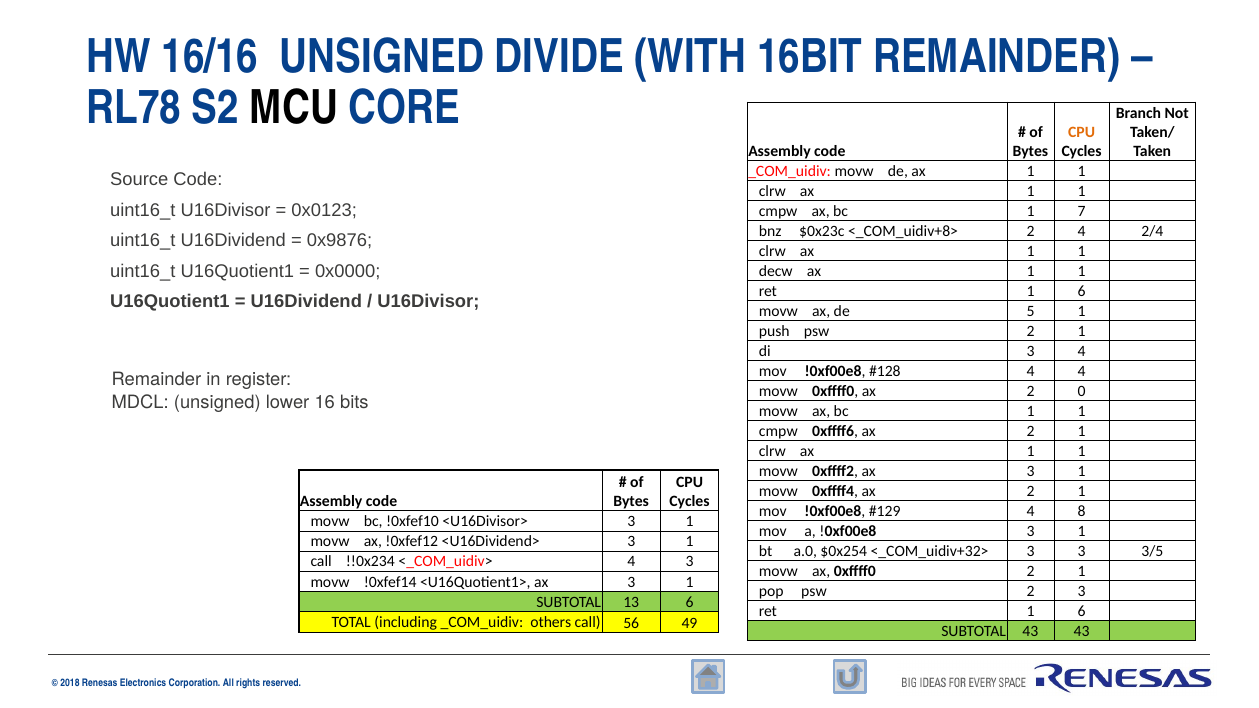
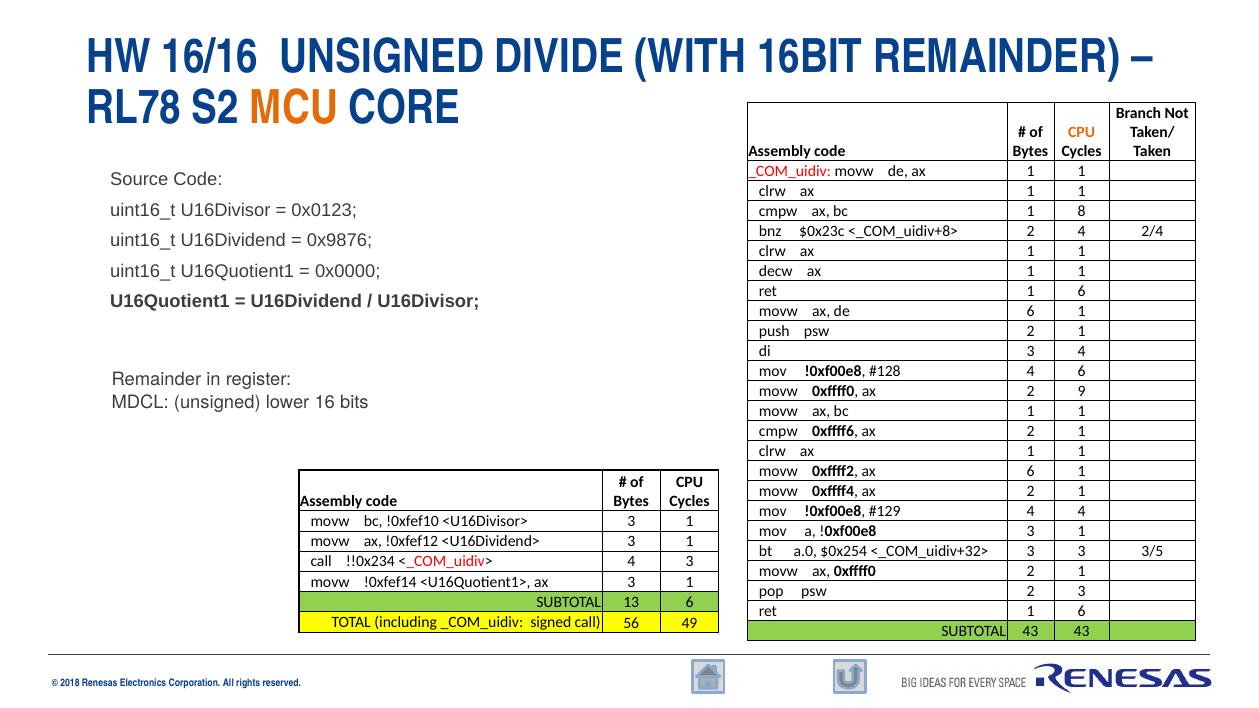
MCU colour: black -> orange
7: 7 -> 8
de 5: 5 -> 6
4 4: 4 -> 6
0: 0 -> 9
0xffff2 ax 3: 3 -> 6
4 8: 8 -> 4
others: others -> signed
